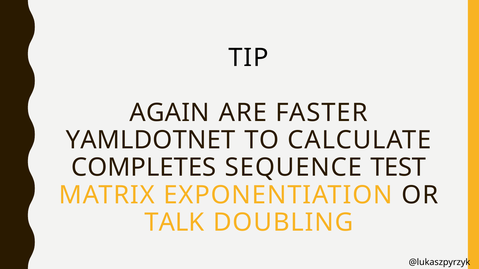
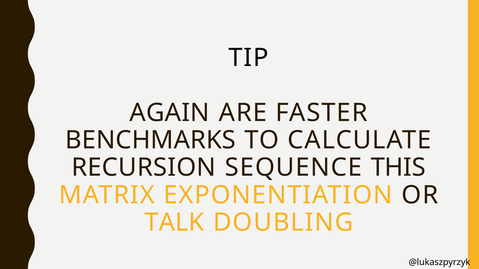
YAMLDOTNET: YAMLDOTNET -> BENCHMARKS
COMPLETES: COMPLETES -> RECURSION
TEST: TEST -> THIS
